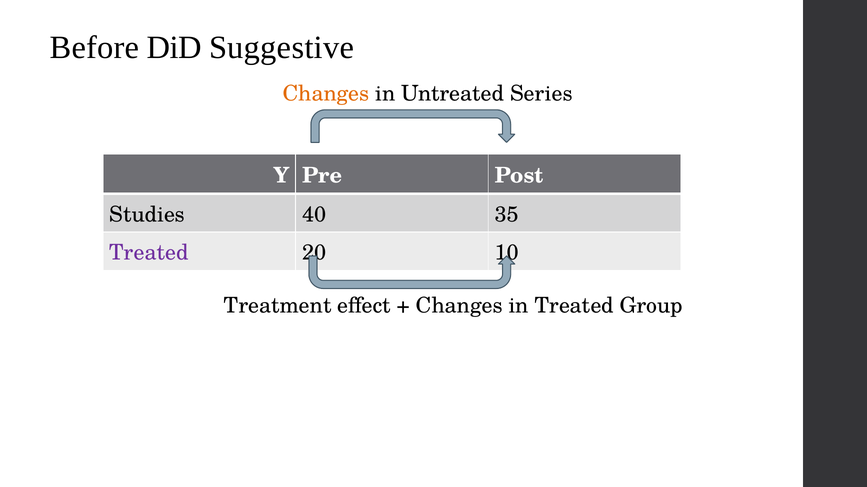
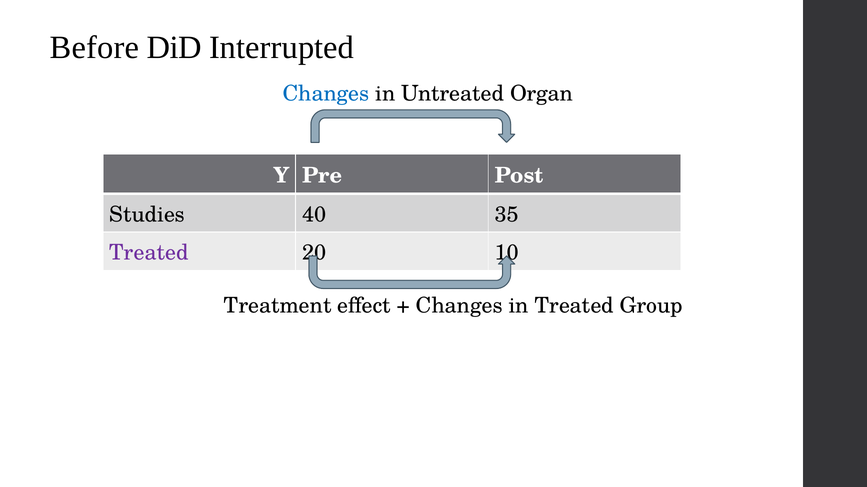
Suggestive: Suggestive -> Interrupted
Changes at (326, 94) colour: orange -> blue
Series: Series -> Organ
